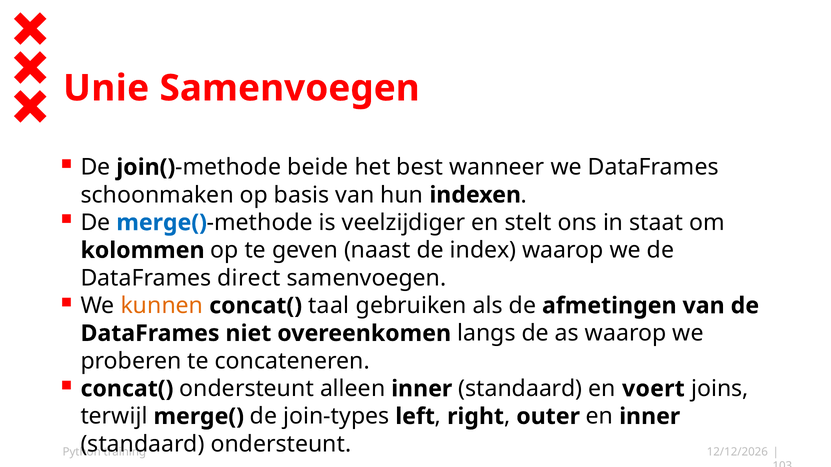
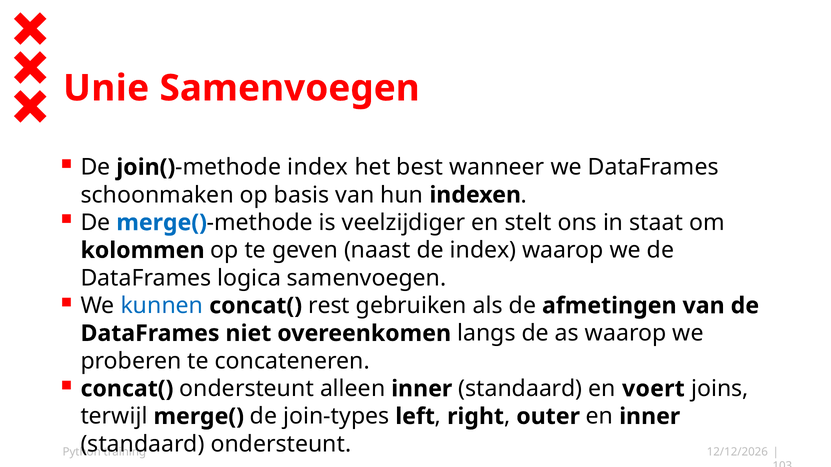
beide at (318, 167): beide -> index
direct: direct -> logica
kunnen colour: orange -> blue
taal: taal -> rest
